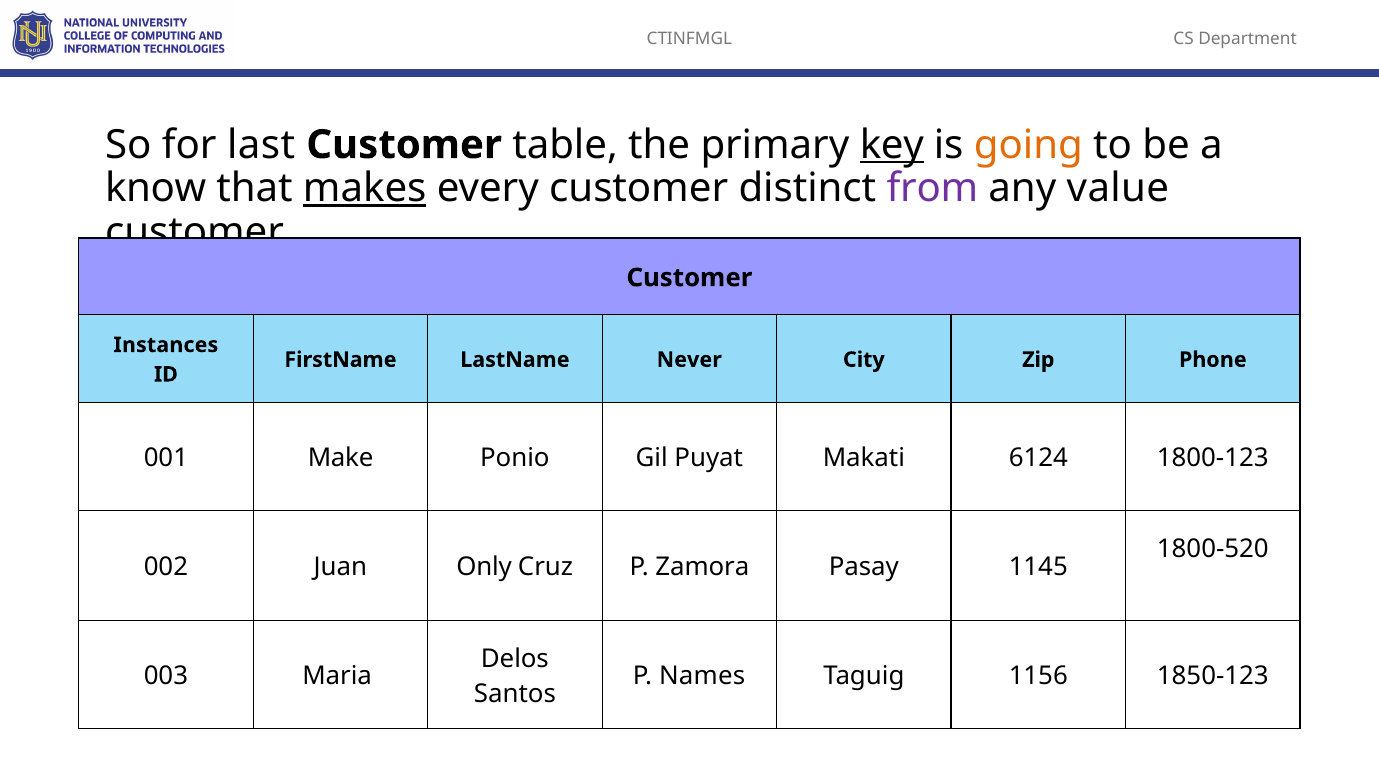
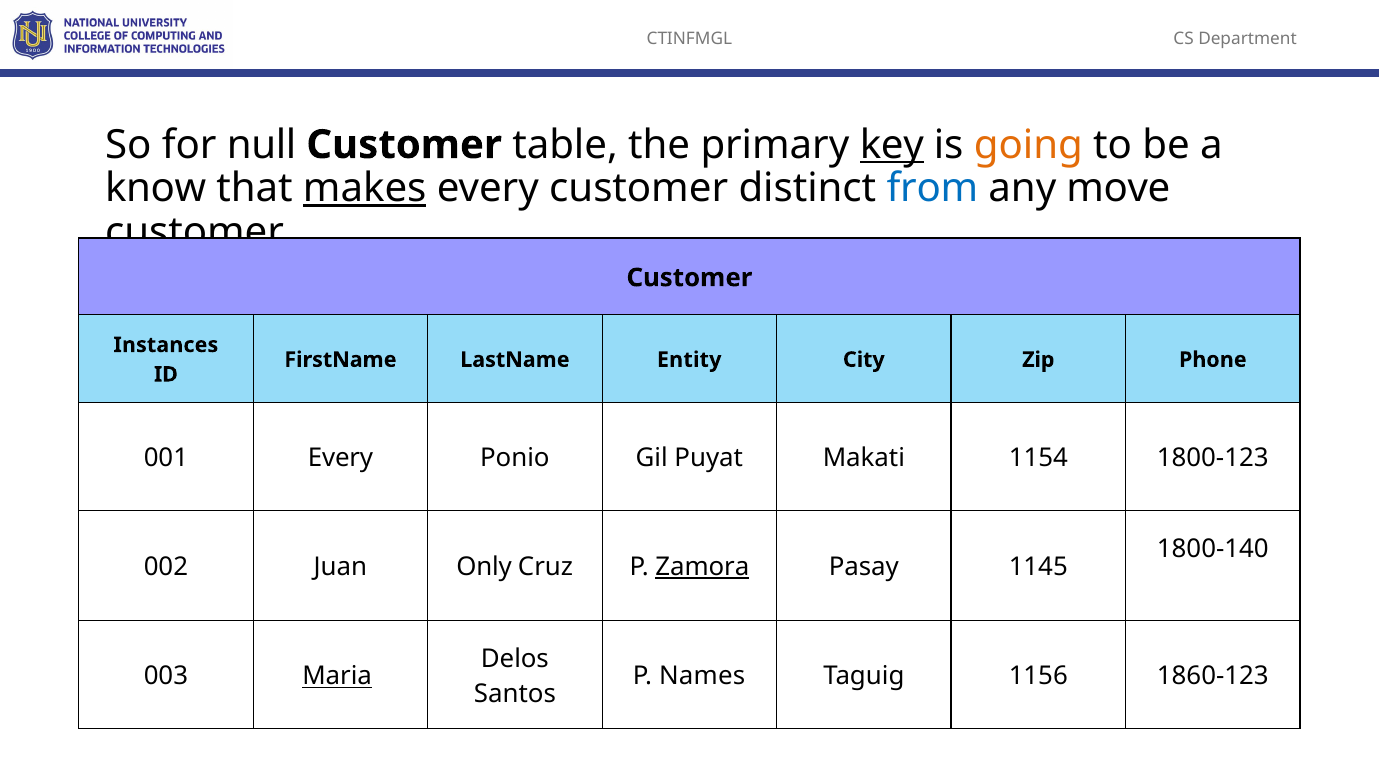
last: last -> null
from colour: purple -> blue
value: value -> move
Never: Never -> Entity
001 Make: Make -> Every
6124: 6124 -> 1154
1800-520: 1800-520 -> 1800-140
Zamora underline: none -> present
Maria underline: none -> present
1850-123: 1850-123 -> 1860-123
